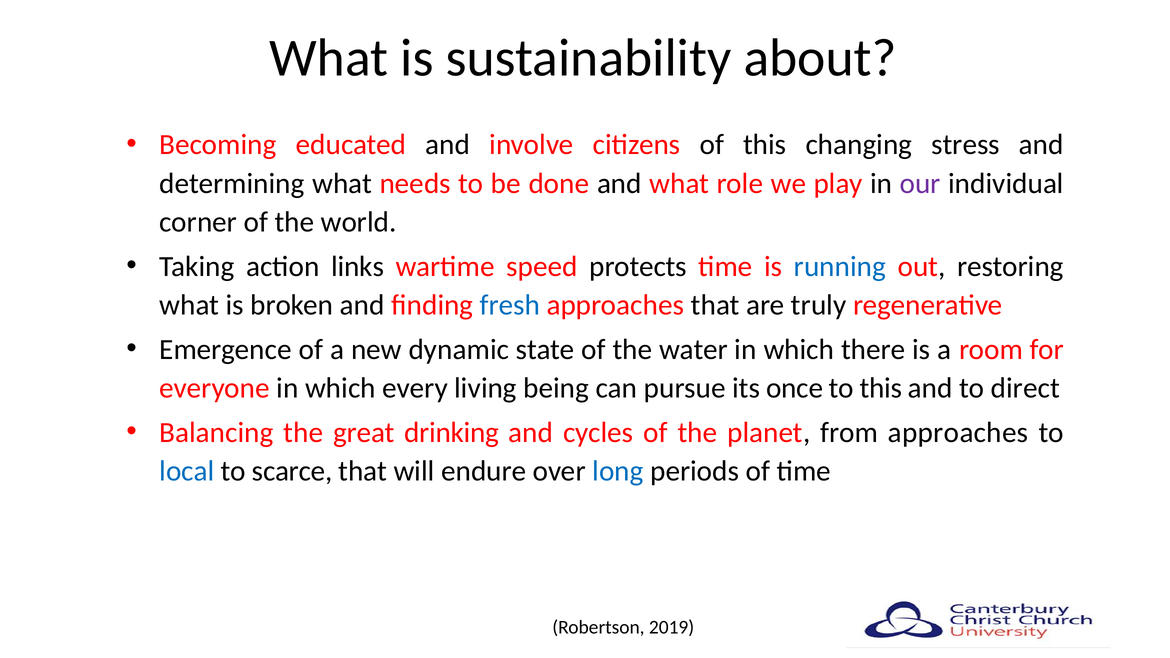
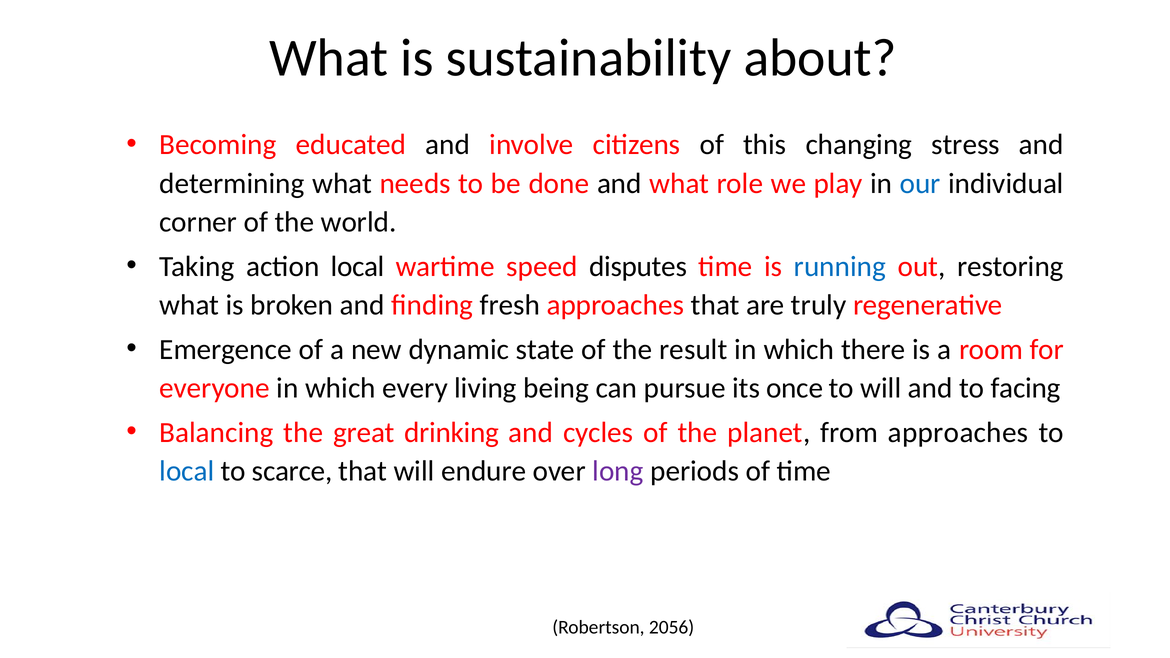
our colour: purple -> blue
action links: links -> local
protects: protects -> disputes
fresh colour: blue -> black
water: water -> result
to this: this -> will
direct: direct -> facing
long colour: blue -> purple
2019: 2019 -> 2056
